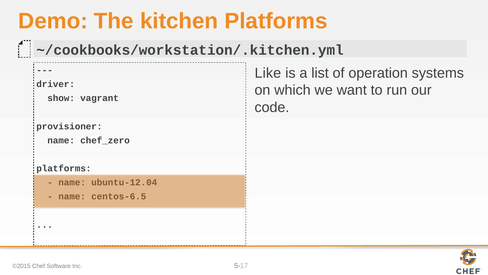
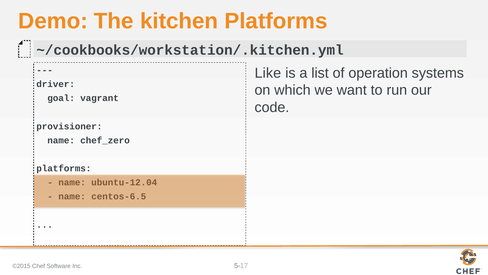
show: show -> goal
